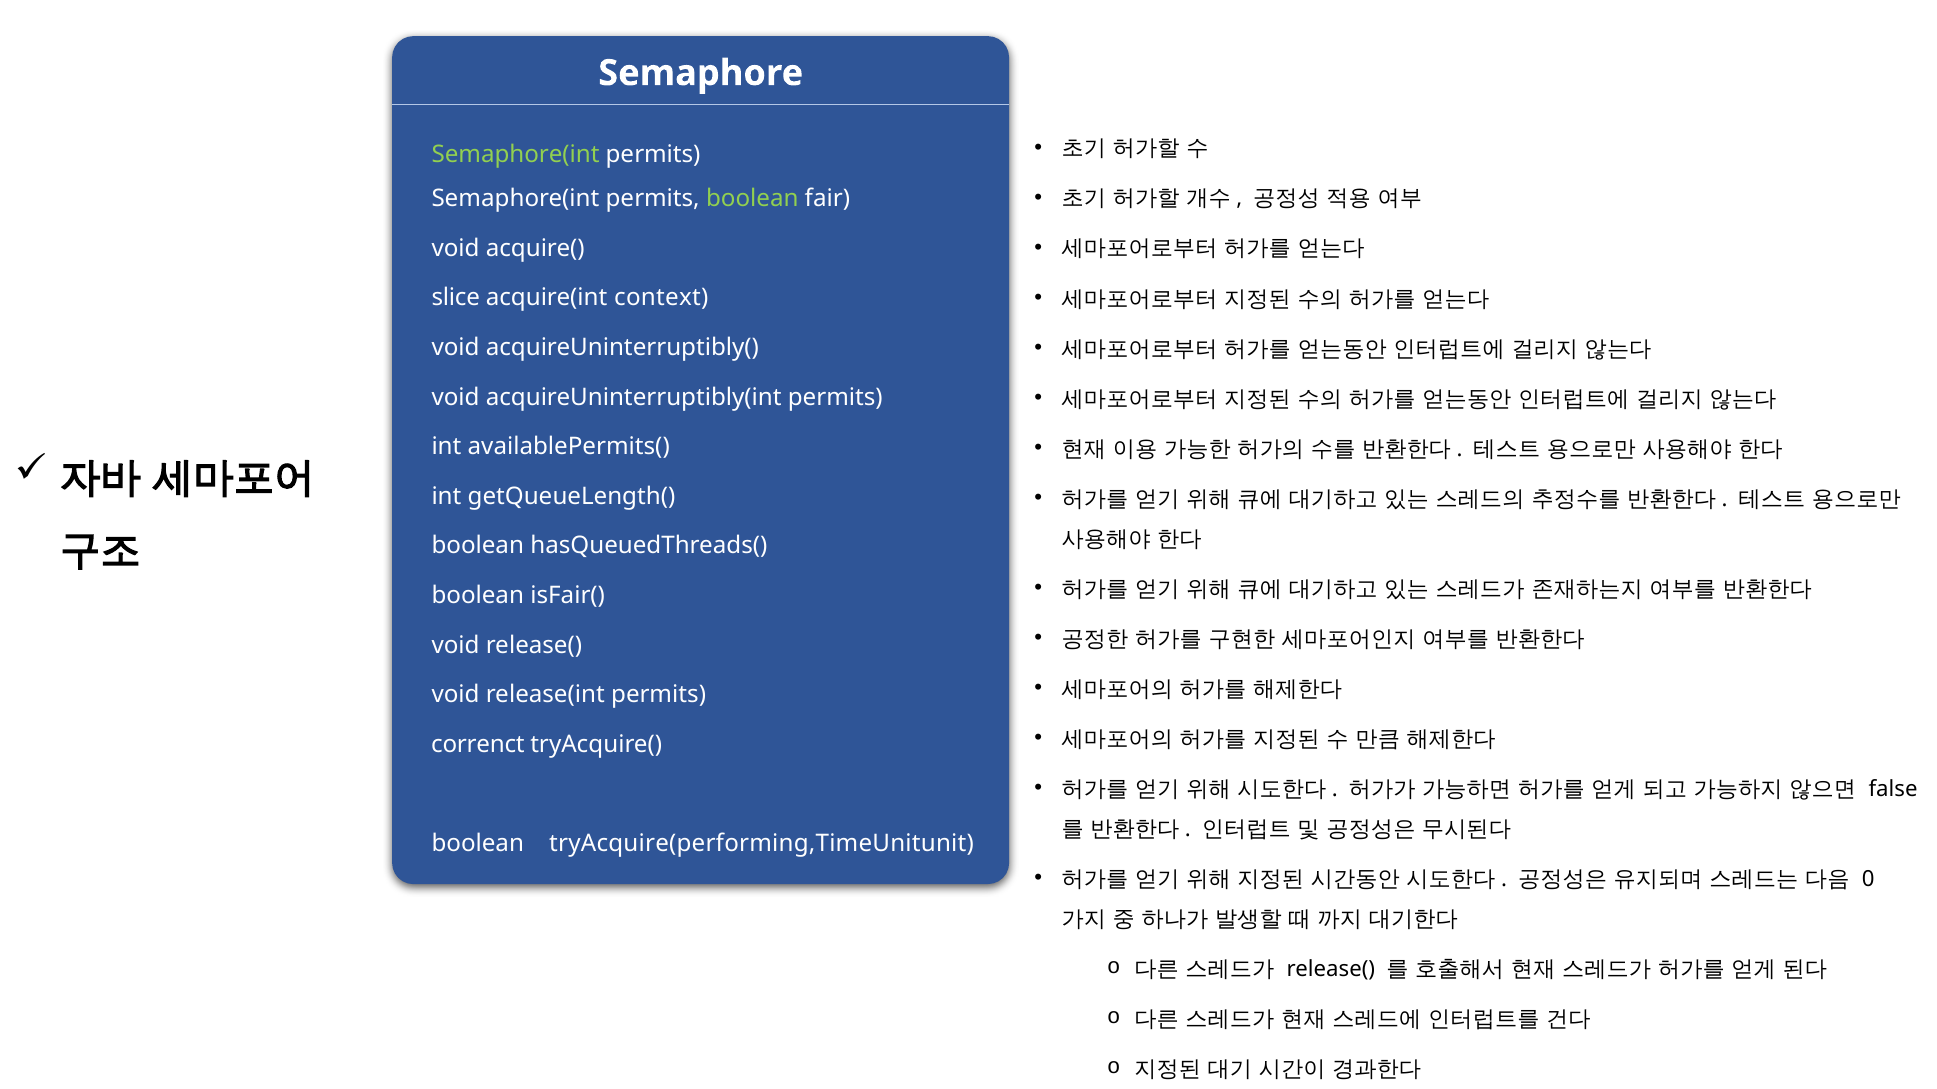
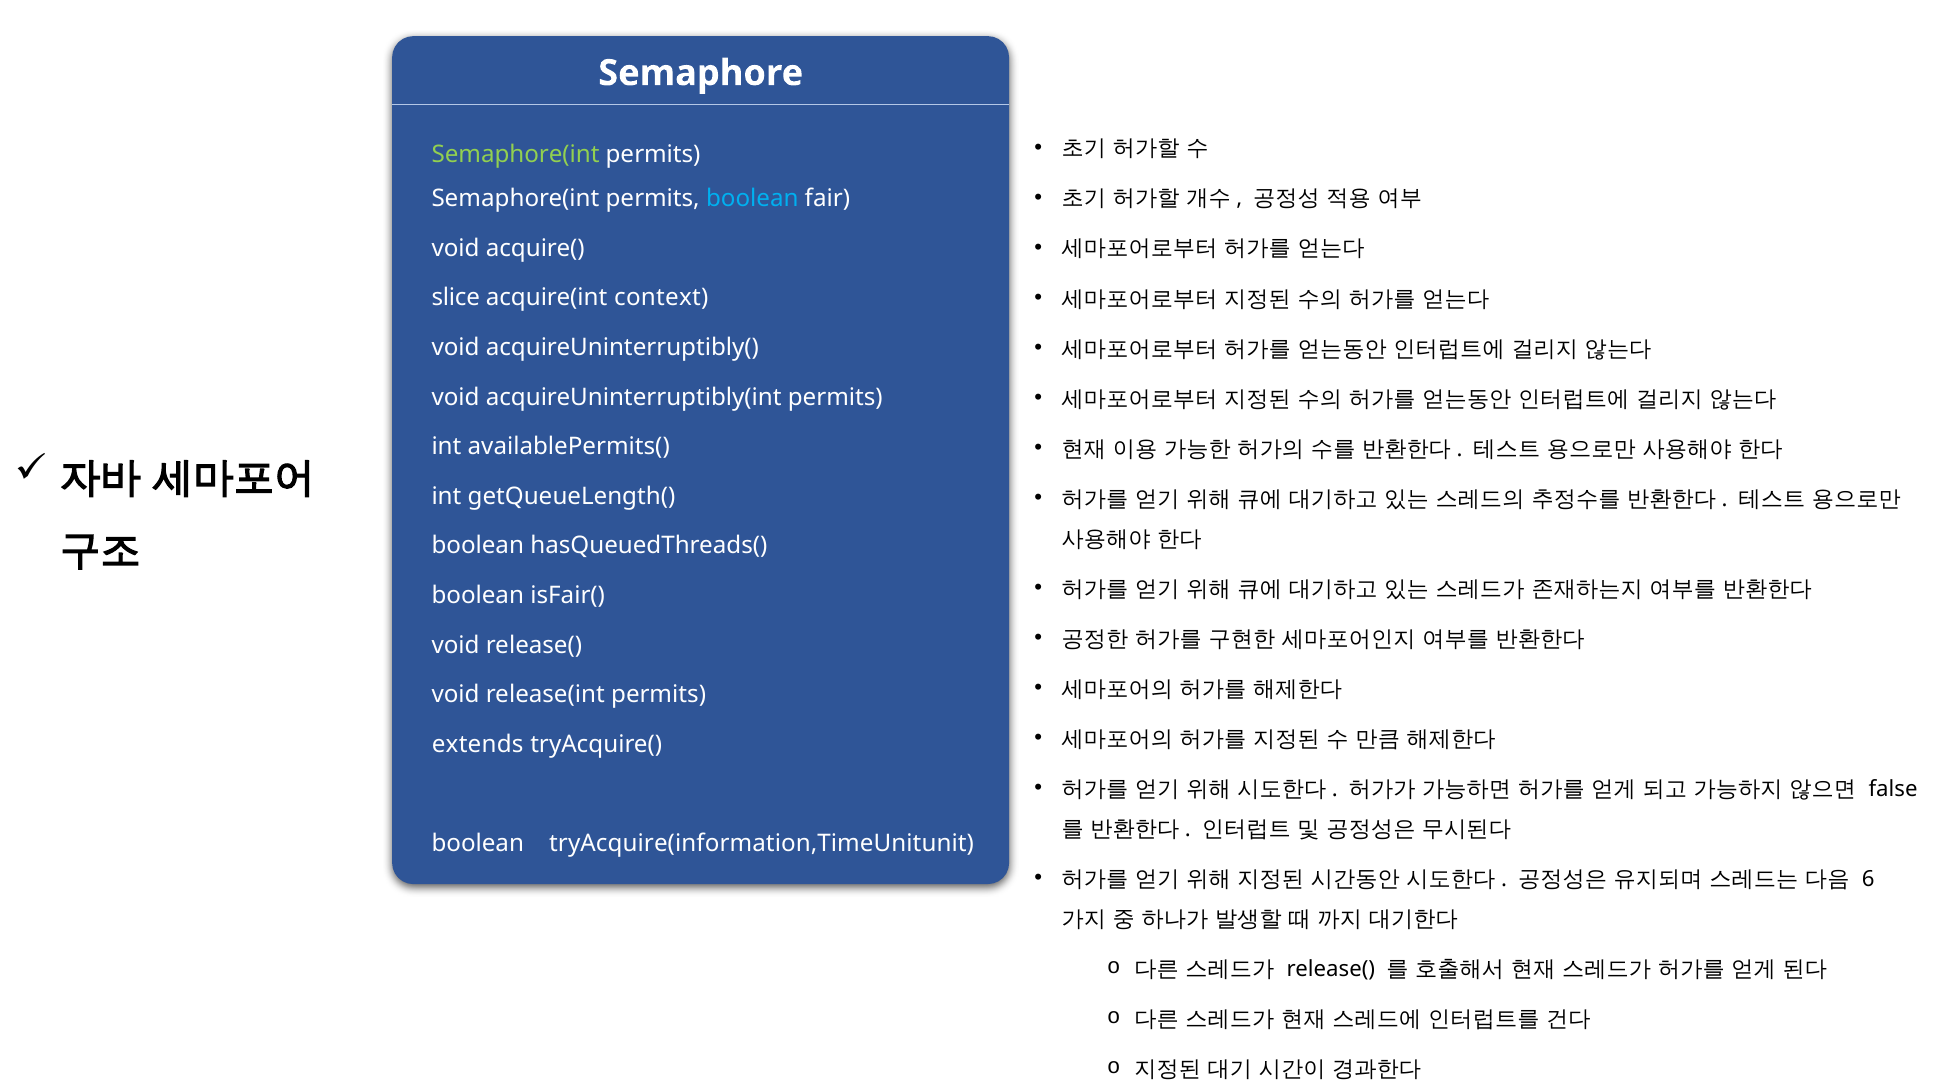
boolean at (752, 199) colour: light green -> light blue
correnct: correnct -> extends
tryAcquire(performing,TimeUnitunit: tryAcquire(performing,TimeUnitunit -> tryAcquire(information,TimeUnitunit
0: 0 -> 6
